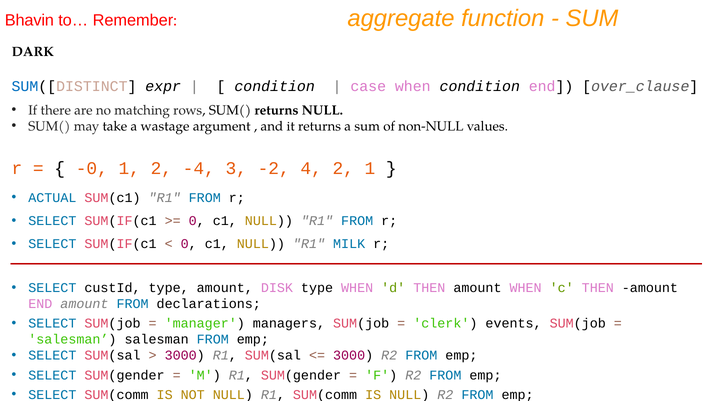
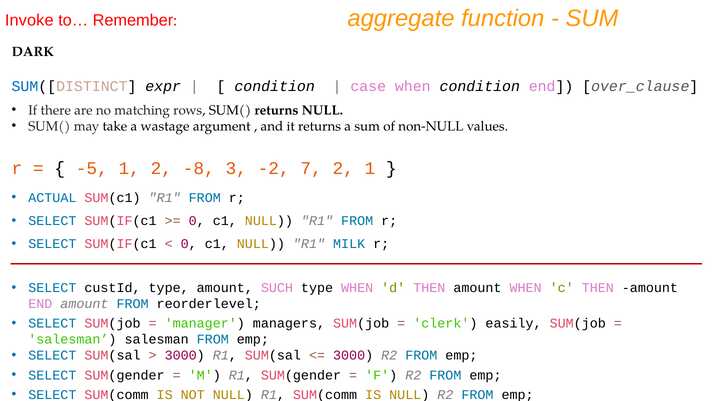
Bhavin: Bhavin -> Invoke
-0: -0 -> -5
-4: -4 -> -8
4: 4 -> 7
DISK: DISK -> SUCH
declarations: declarations -> reorderlevel
events: events -> easily
